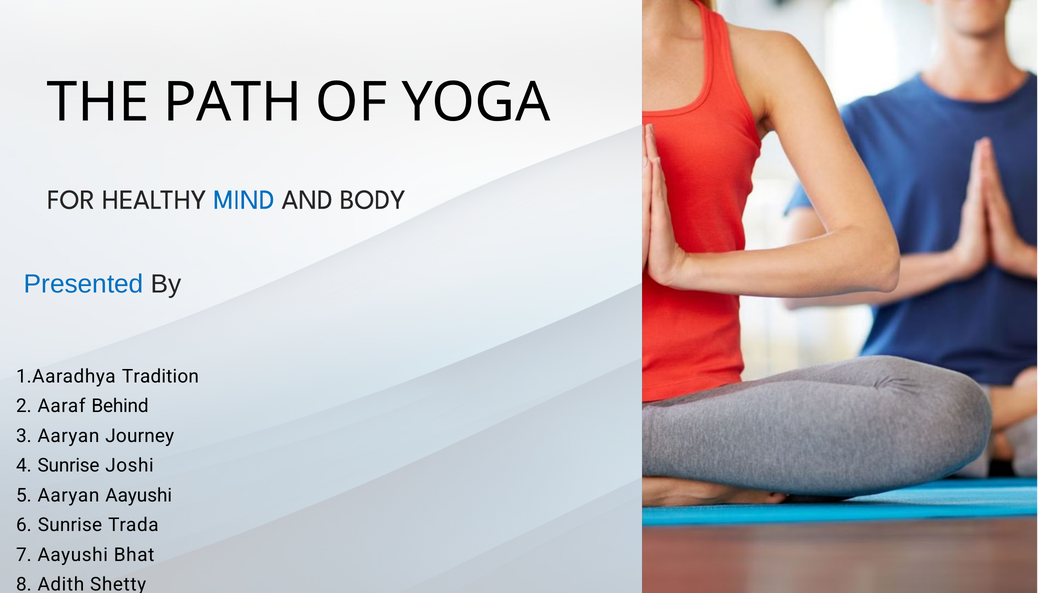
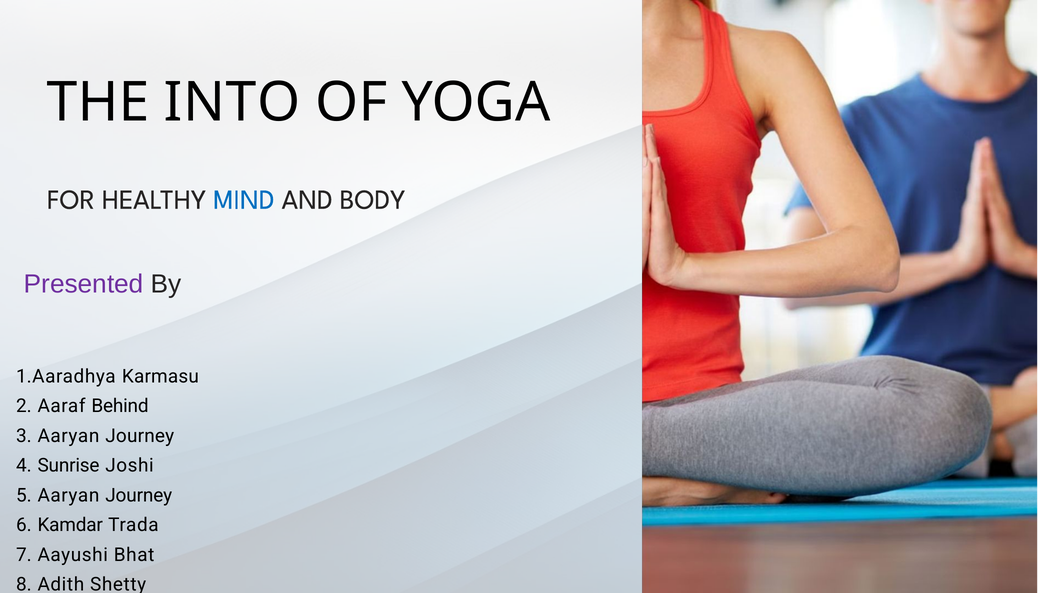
PATH: PATH -> INTO
Presented colour: blue -> purple
Tradition: Tradition -> Karmasu
Aayushi at (139, 496): Aayushi -> Journey
Sunrise at (70, 526): Sunrise -> Kamdar
